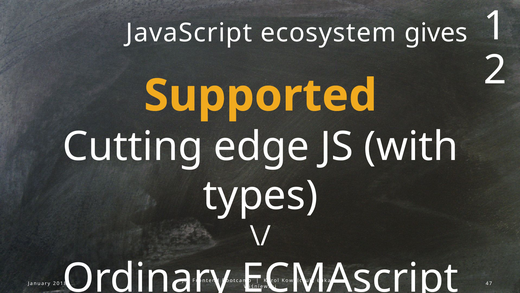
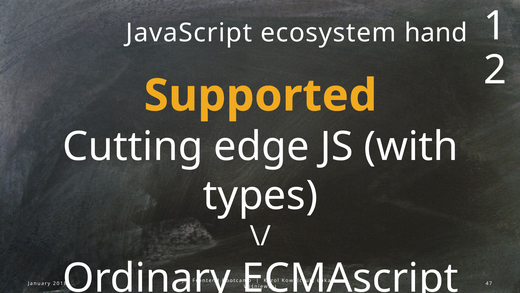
gives: gives -> hand
